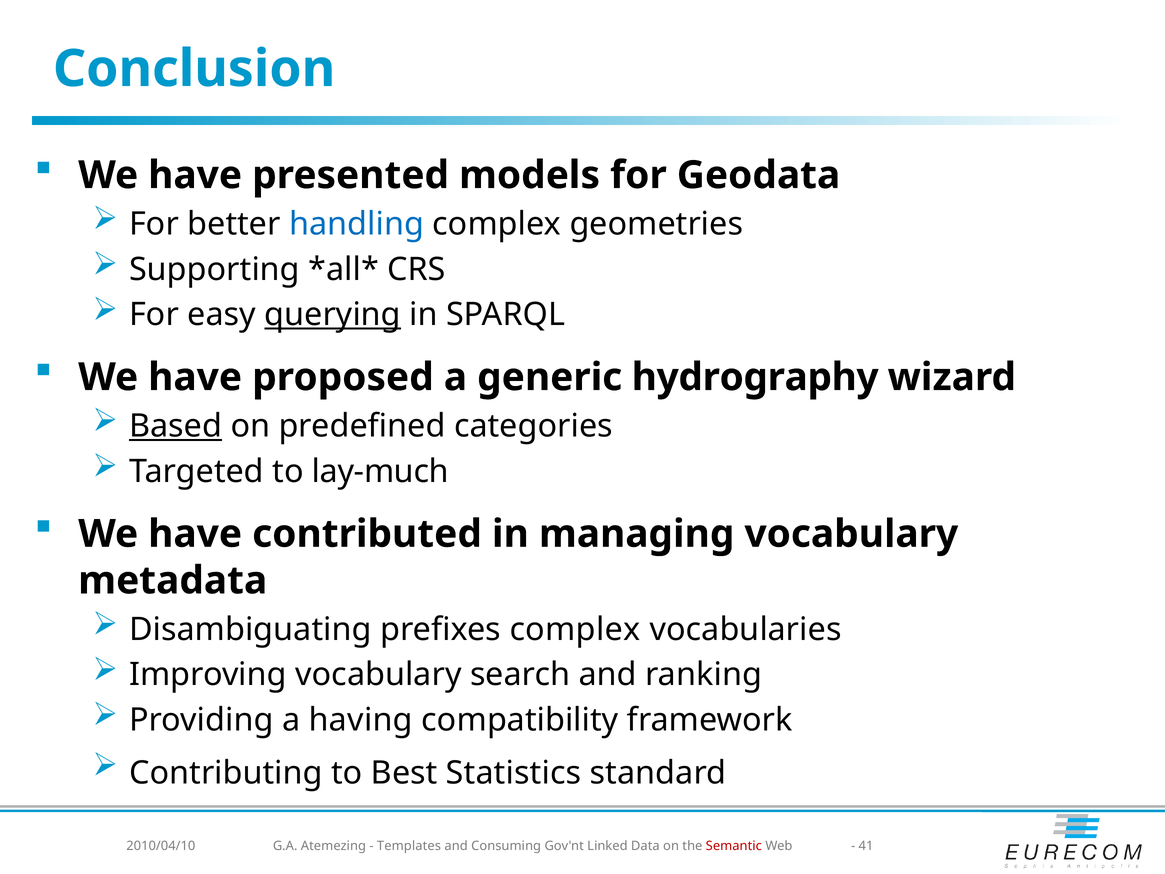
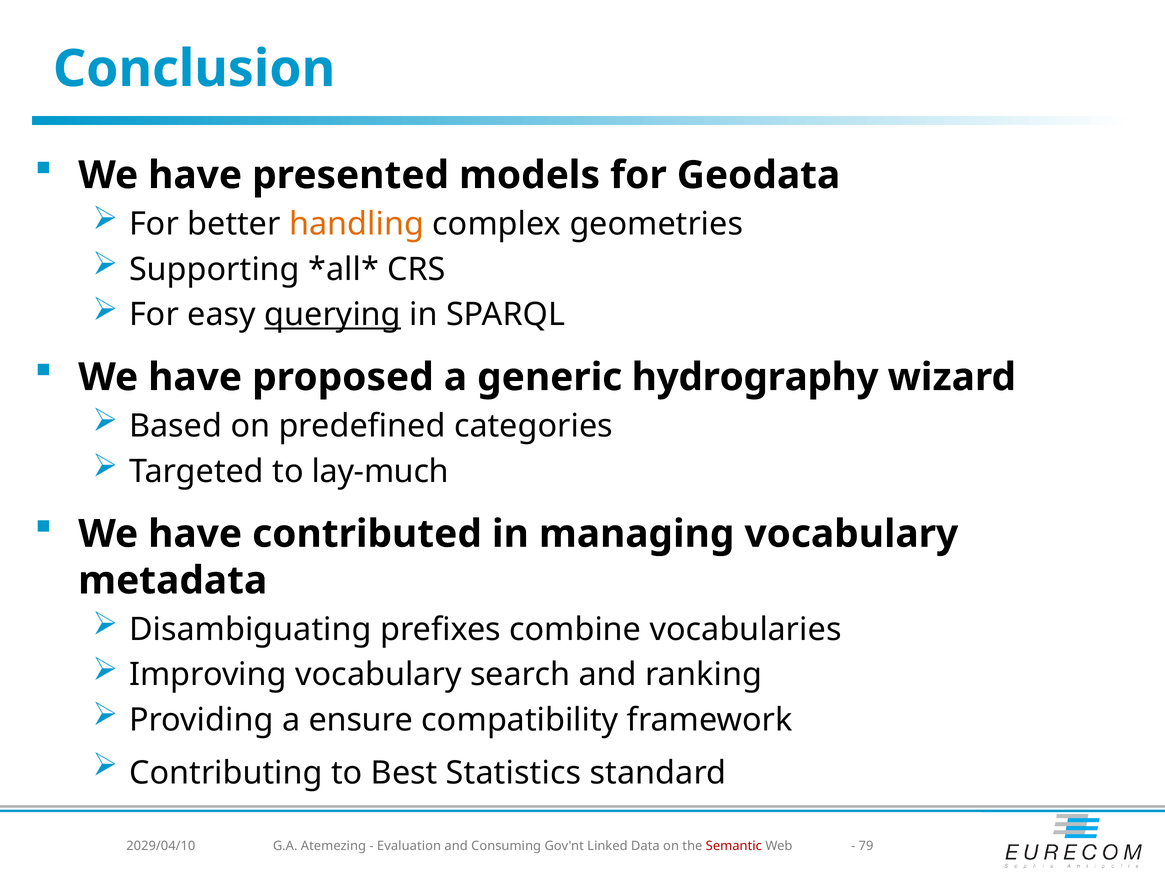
handling colour: blue -> orange
Based underline: present -> none
prefixes complex: complex -> combine
having: having -> ensure
2010/04/10: 2010/04/10 -> 2029/04/10
Templates: Templates -> Evaluation
41: 41 -> 79
